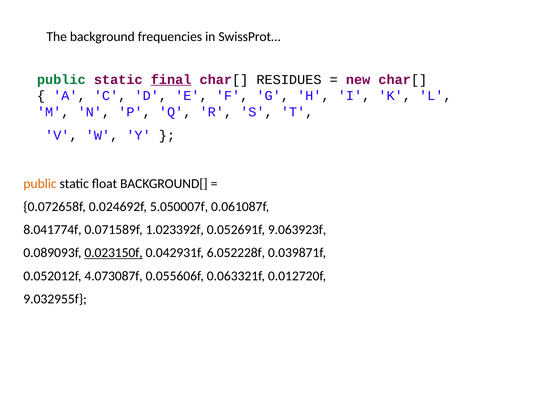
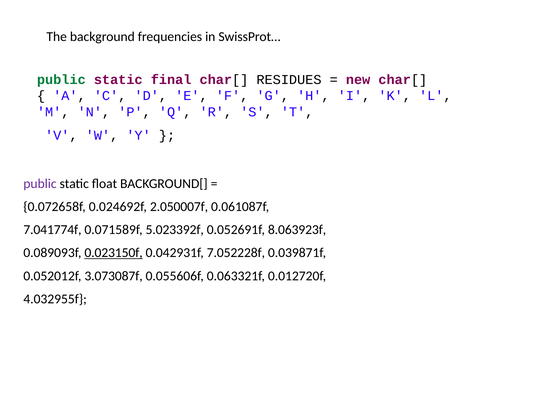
final underline: present -> none
public at (40, 183) colour: orange -> purple
5.050007f: 5.050007f -> 2.050007f
8.041774f: 8.041774f -> 7.041774f
1.023392f: 1.023392f -> 5.023392f
9.063923f: 9.063923f -> 8.063923f
6.052228f: 6.052228f -> 7.052228f
4.073087f: 4.073087f -> 3.073087f
9.032955f: 9.032955f -> 4.032955f
